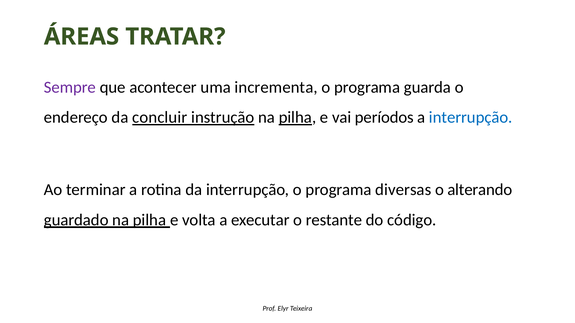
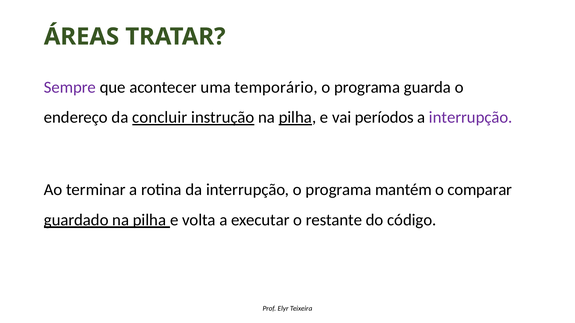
incrementa: incrementa -> temporário
interrupção at (471, 118) colour: blue -> purple
diversas: diversas -> mantém
alterando: alterando -> comparar
